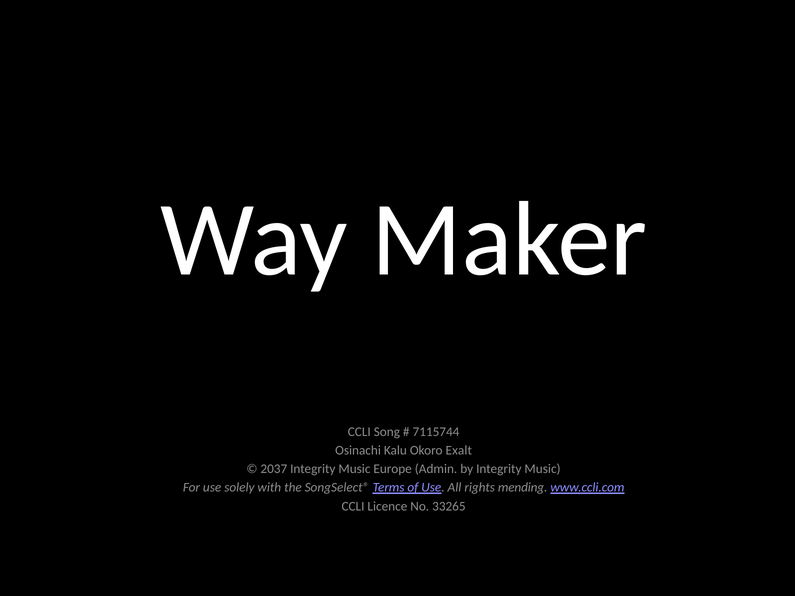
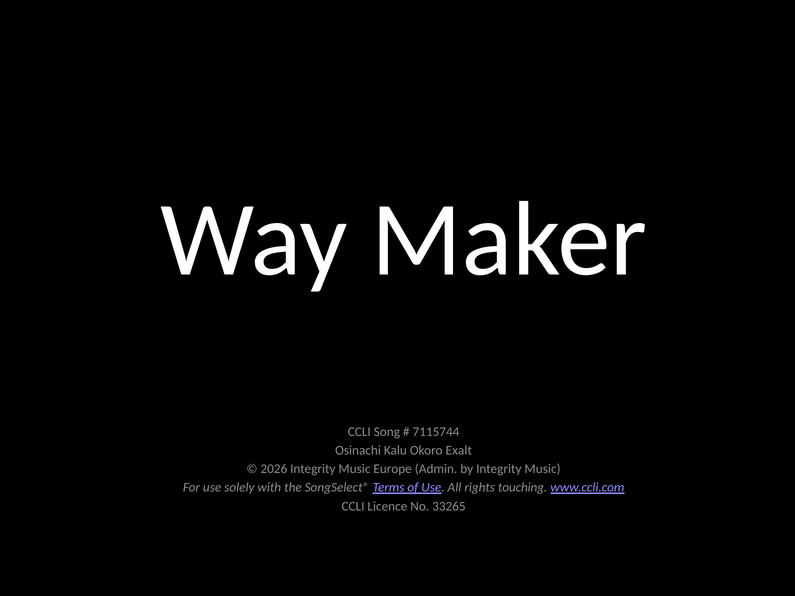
2037: 2037 -> 2026
mending: mending -> touching
